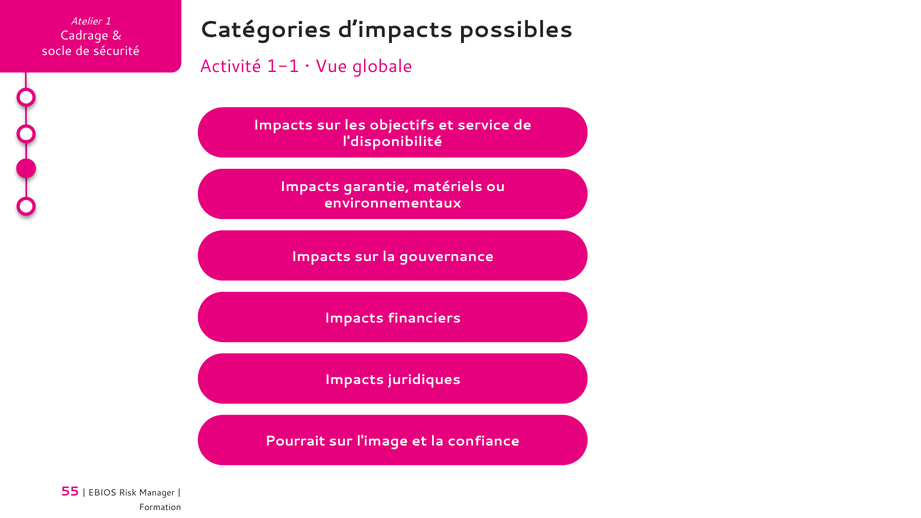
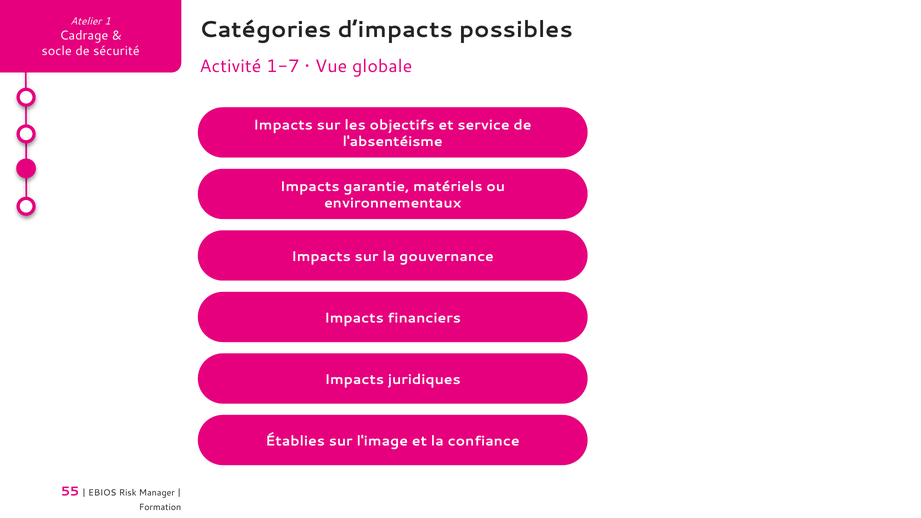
1-1: 1-1 -> 1-7
l'disponibilité: l'disponibilité -> l'absentéisme
Pourrait: Pourrait -> Établies
